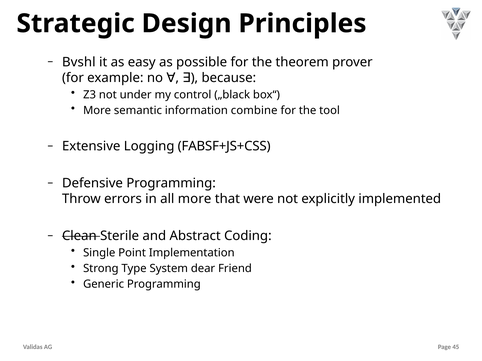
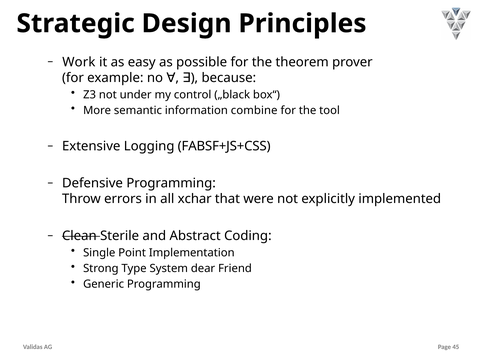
Bvshl: Bvshl -> Work
all more: more -> xchar
